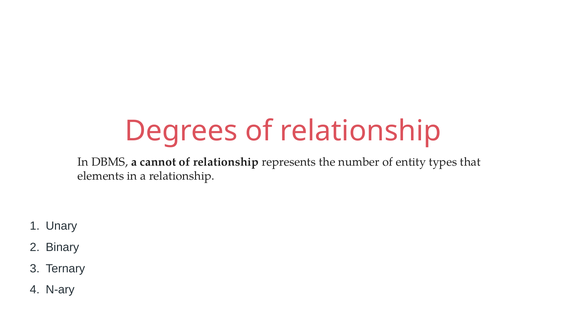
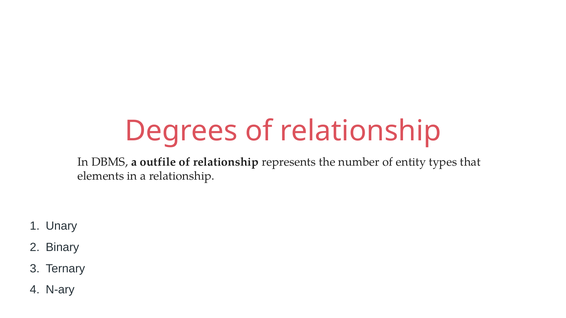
cannot: cannot -> outfile
